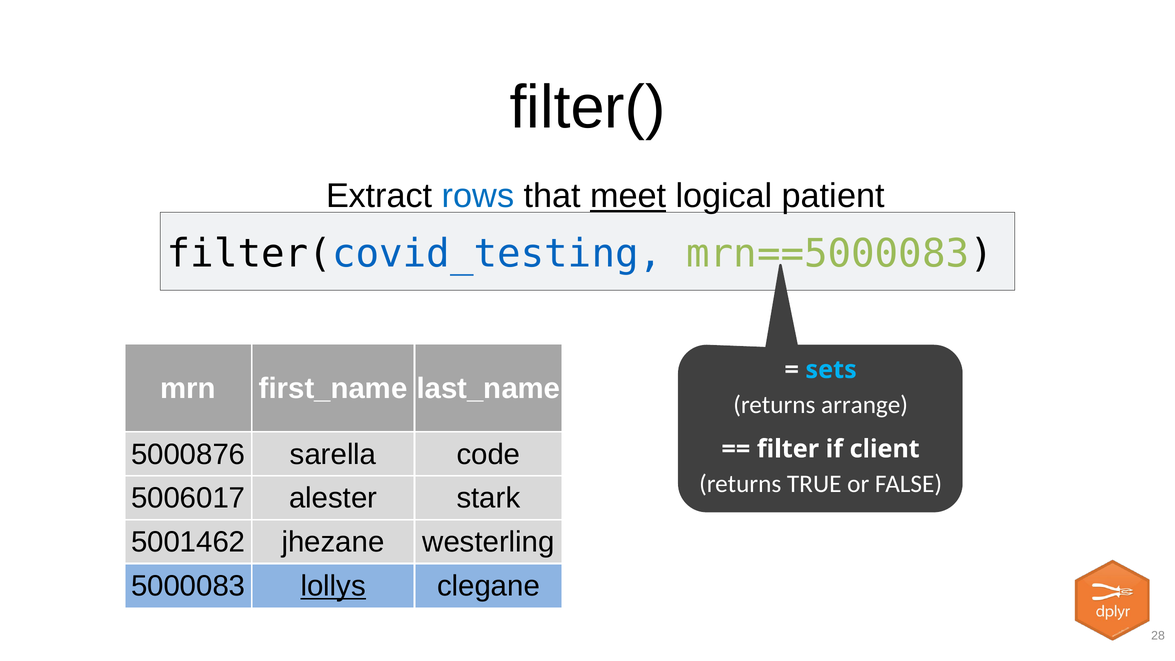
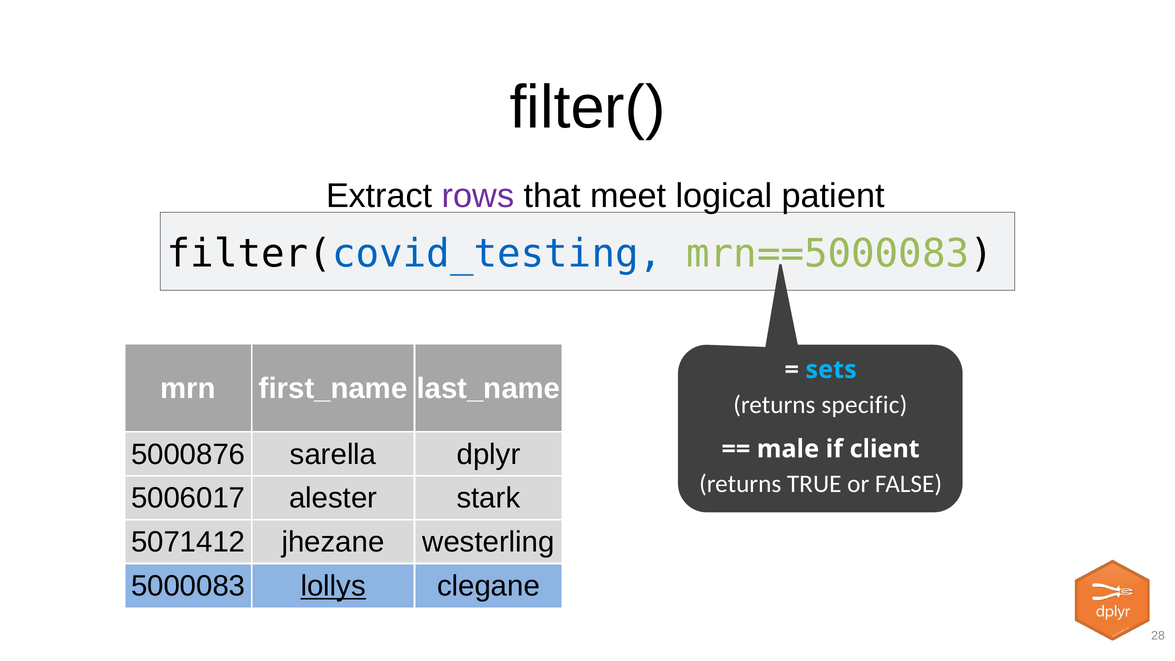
rows colour: blue -> purple
meet underline: present -> none
arrange: arrange -> specific
code: code -> dplyr
filter: filter -> male
5001462: 5001462 -> 5071412
